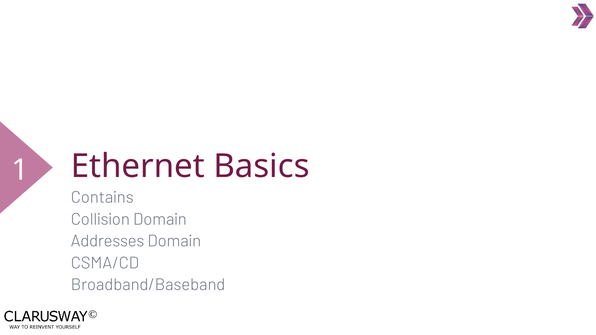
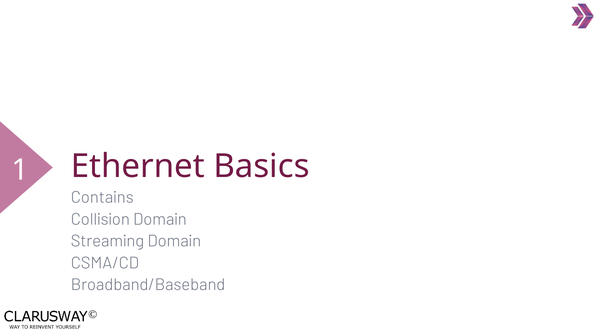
Addresses: Addresses -> Streaming
